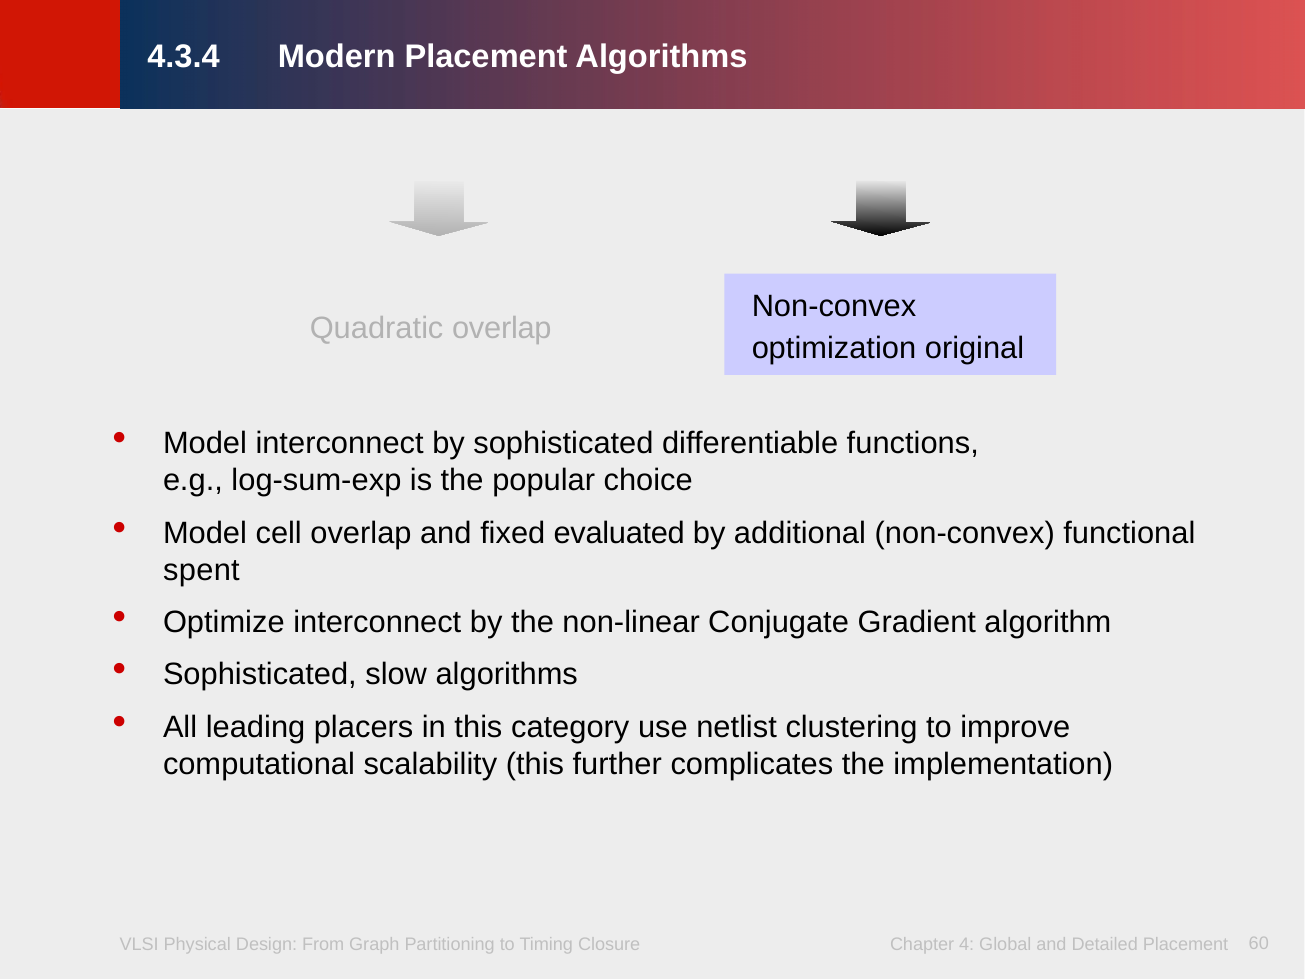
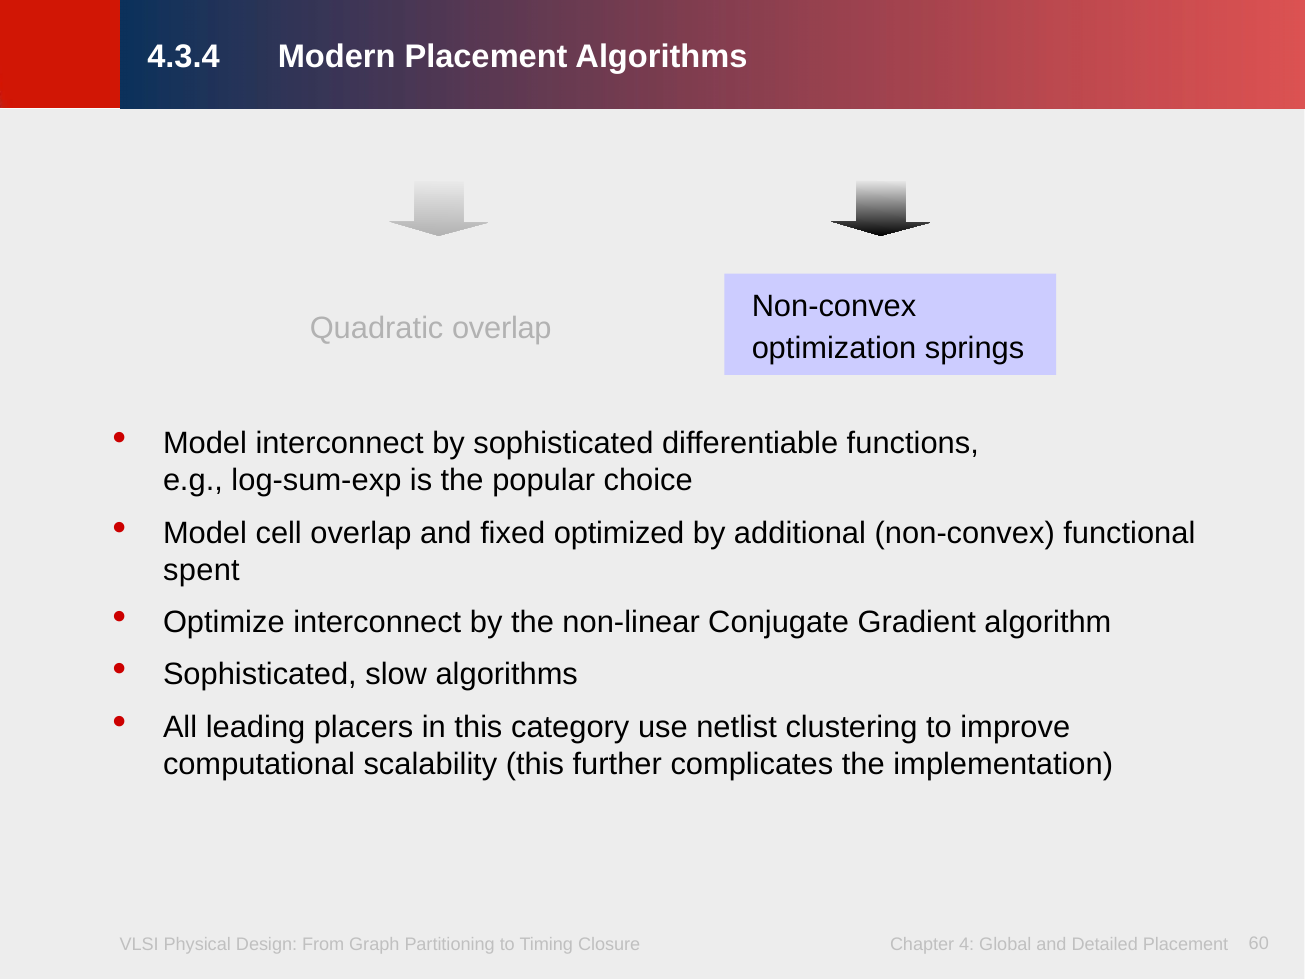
original: original -> springs
evaluated: evaluated -> optimized
